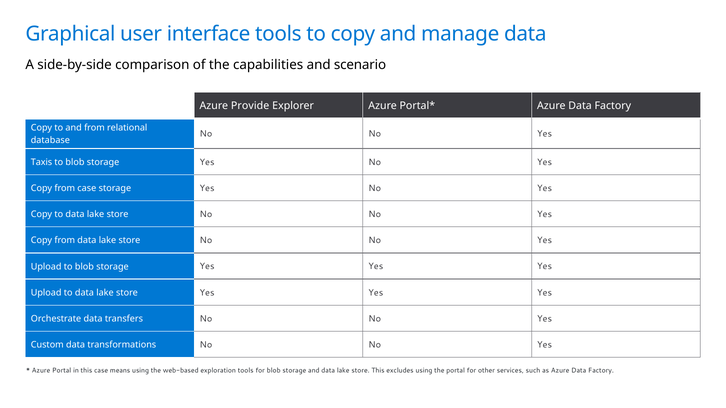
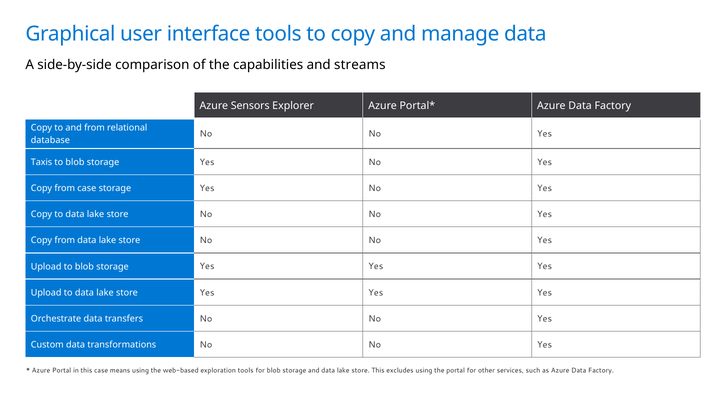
scenario: scenario -> streams
Provide: Provide -> Sensors
